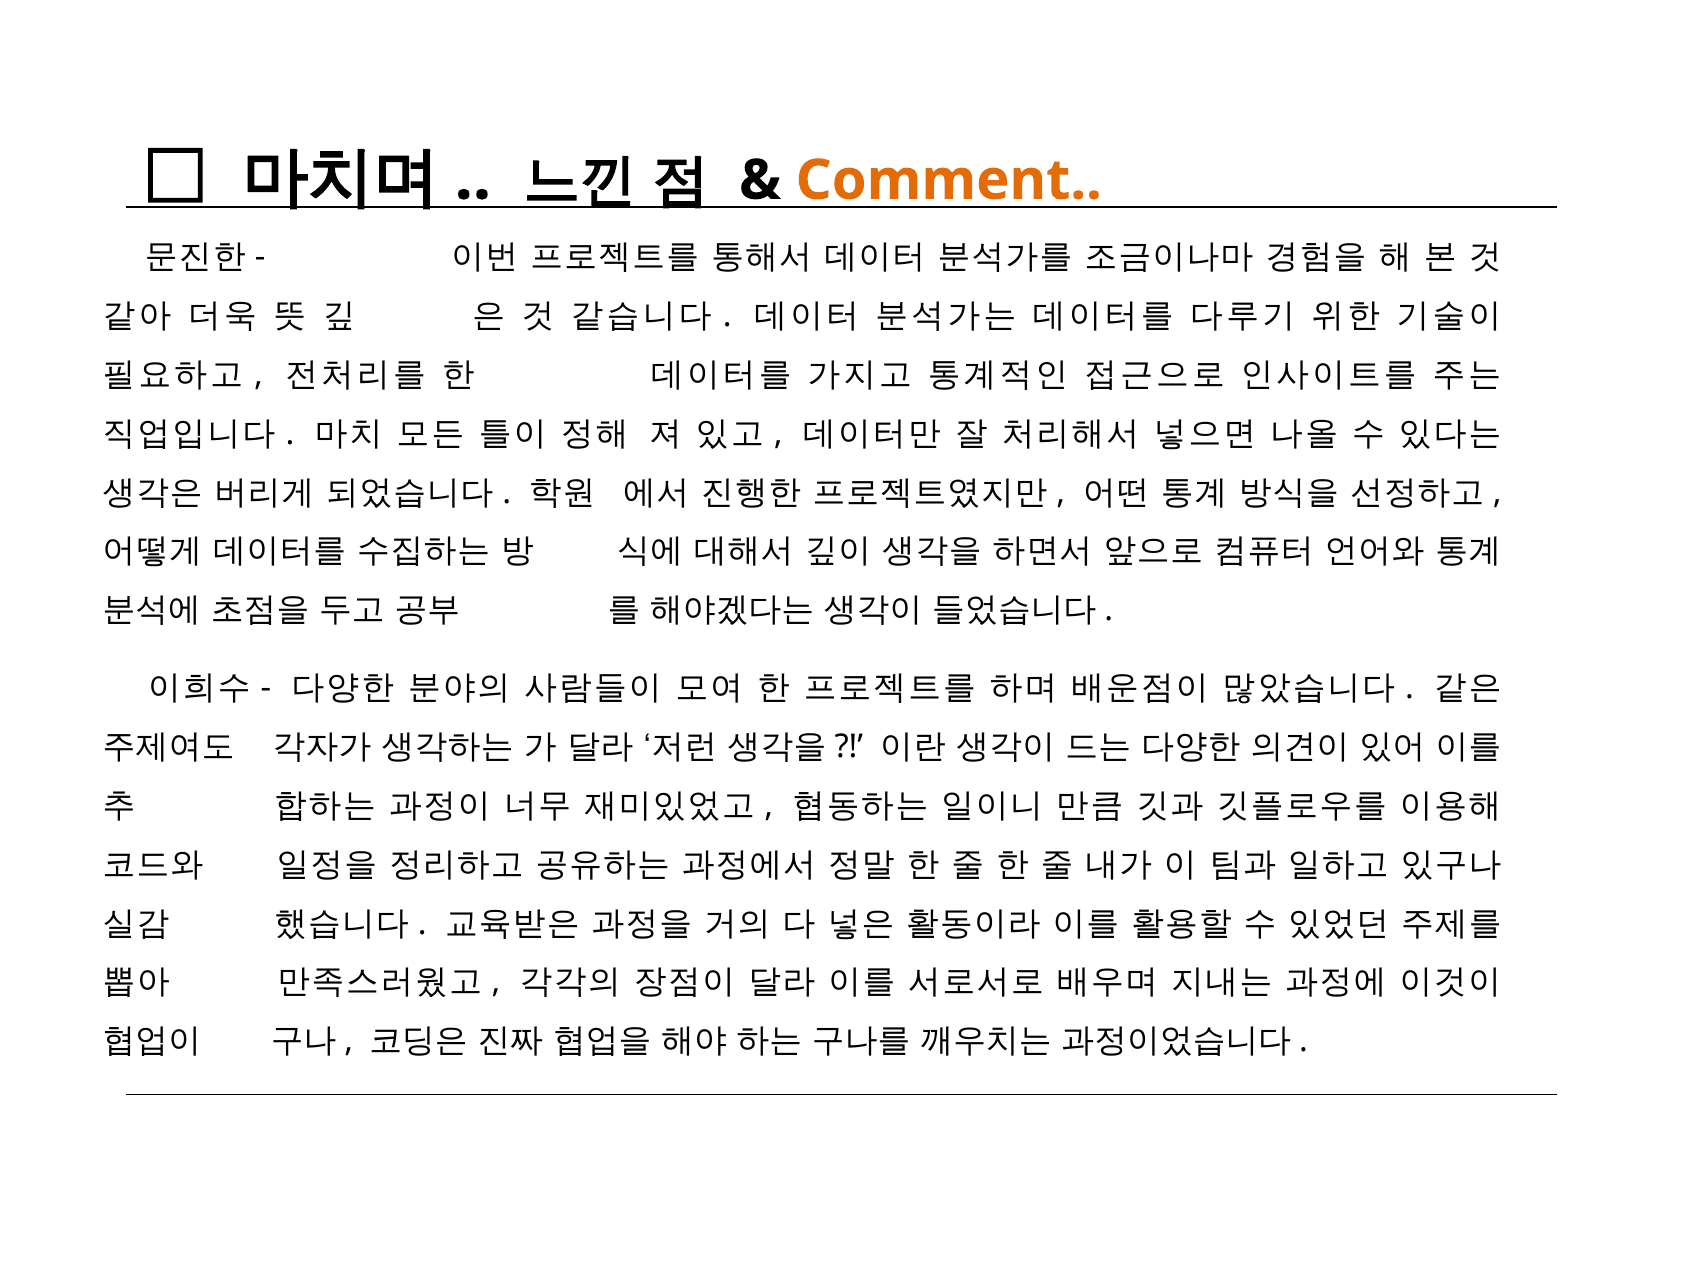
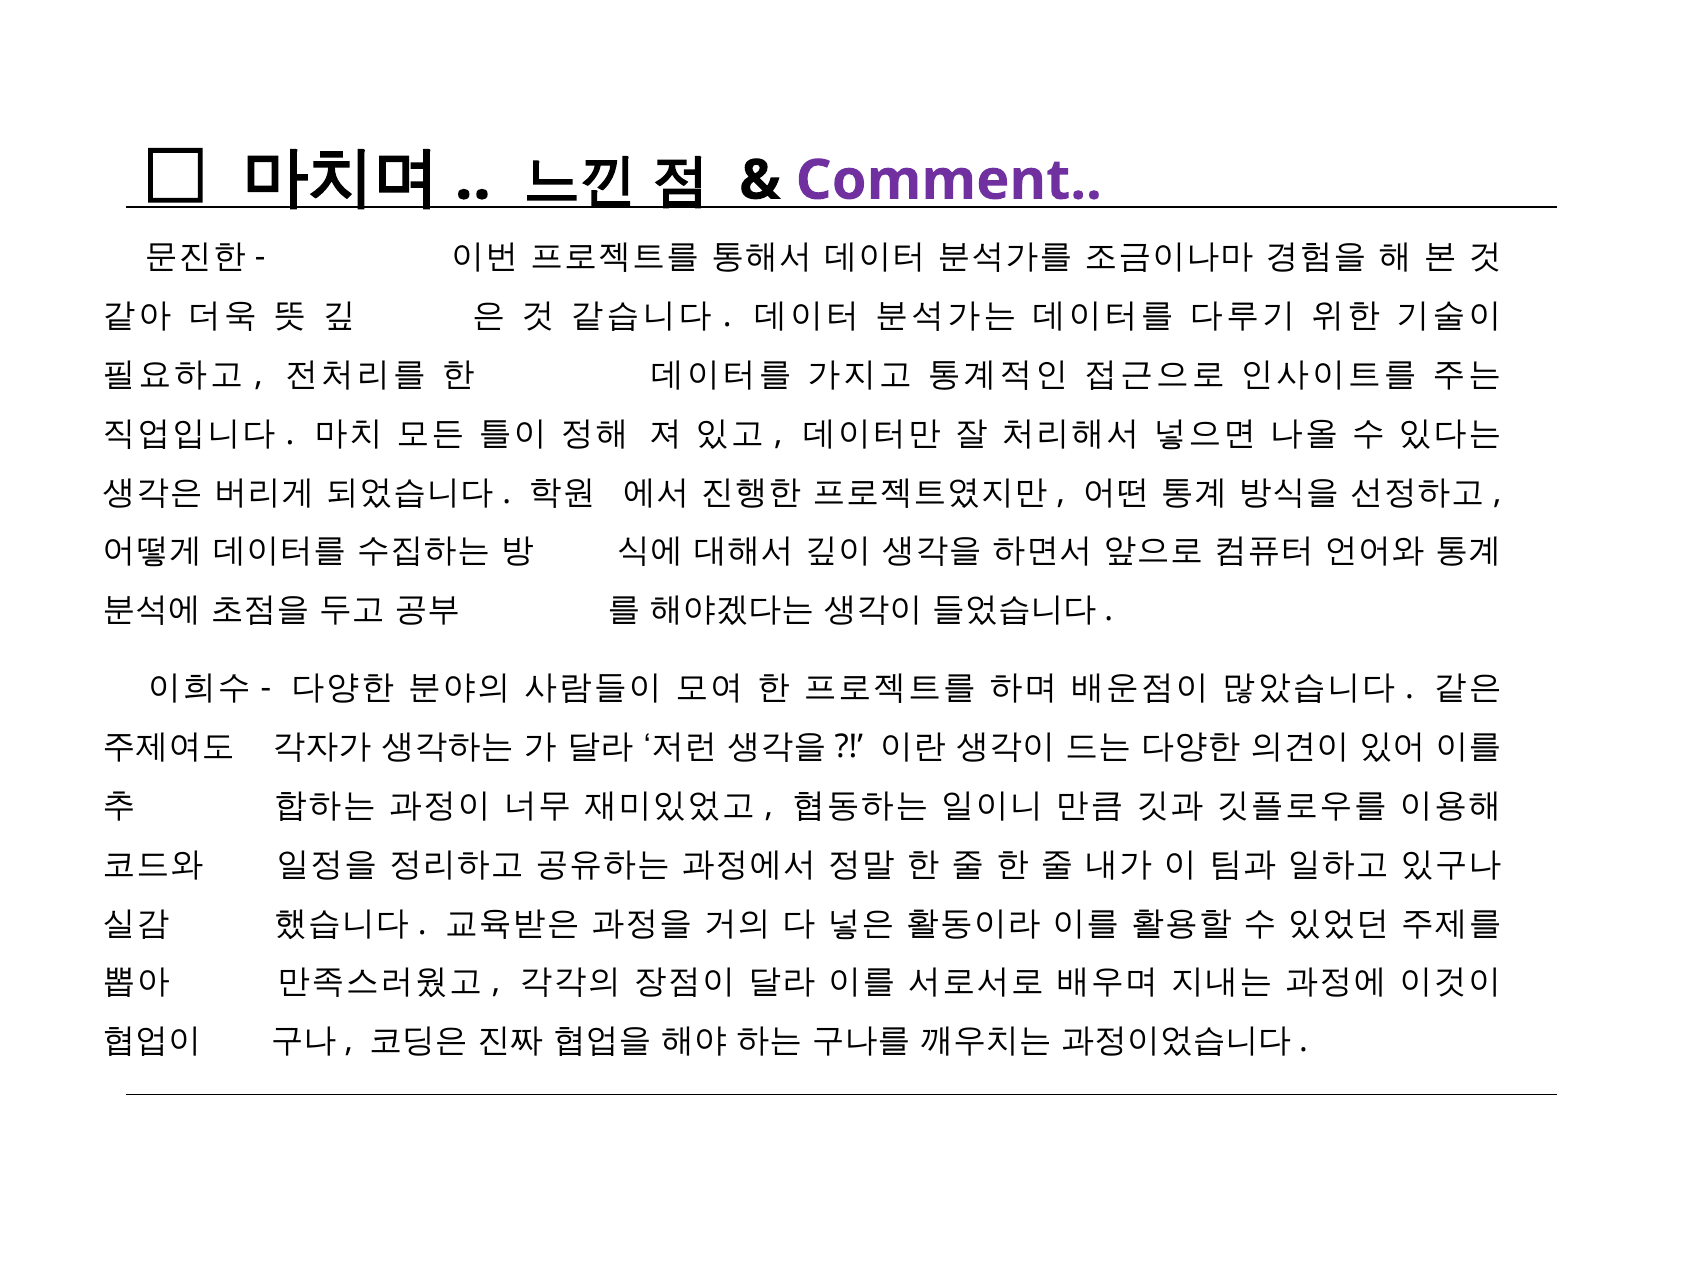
Comment colour: orange -> purple
